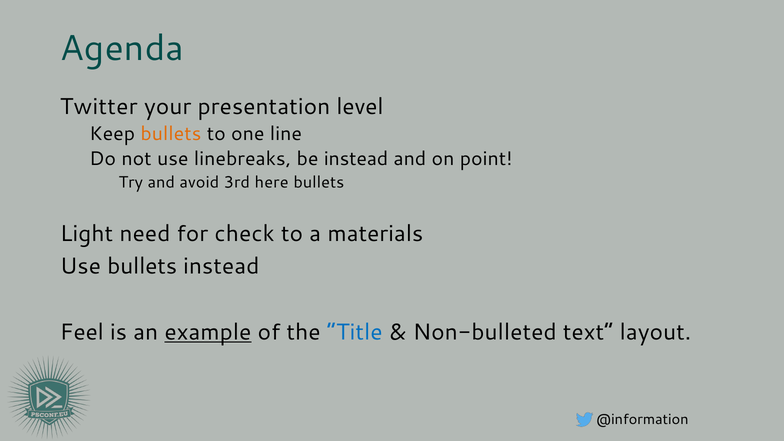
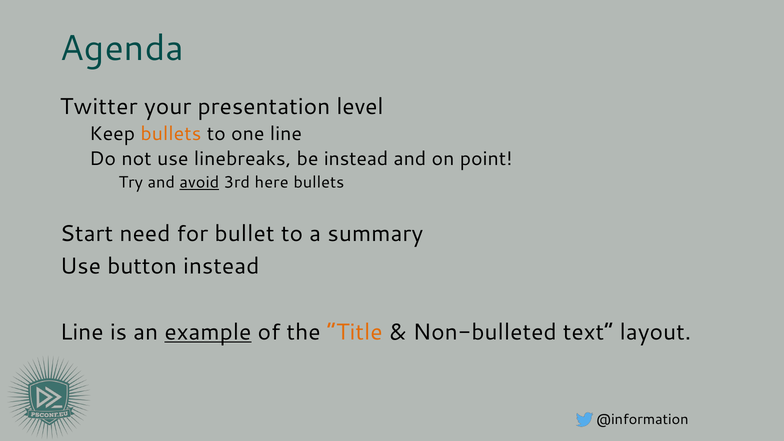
avoid underline: none -> present
Light: Light -> Start
check: check -> bullet
materials: materials -> summary
Use bullets: bullets -> button
Feel at (82, 332): Feel -> Line
Title colour: blue -> orange
